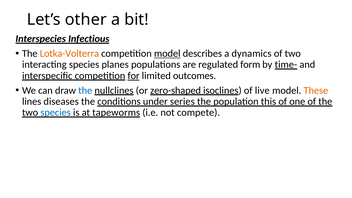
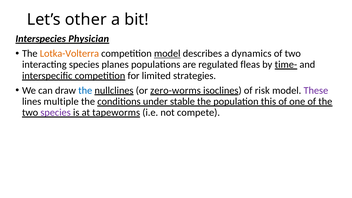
Infectious: Infectious -> Physician
form: form -> fleas
for underline: present -> none
outcomes: outcomes -> strategies
zero-shaped: zero-shaped -> zero-worms
live: live -> risk
These colour: orange -> purple
diseases: diseases -> multiple
under series: series -> stable
species at (56, 113) colour: blue -> purple
